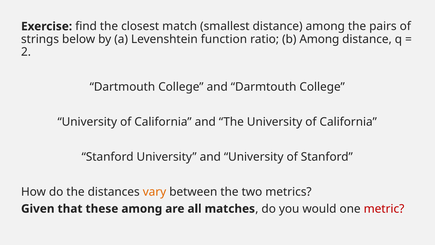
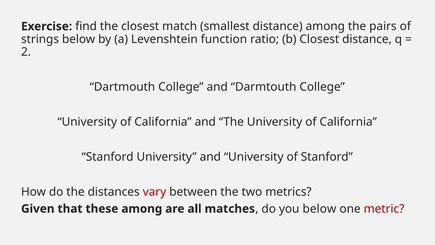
b Among: Among -> Closest
vary colour: orange -> red
you would: would -> below
